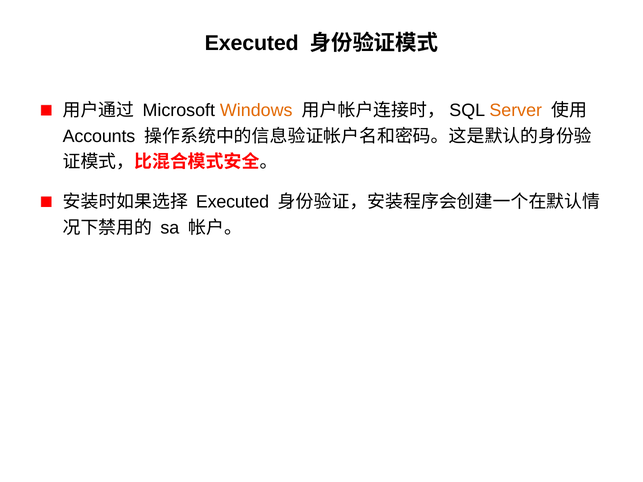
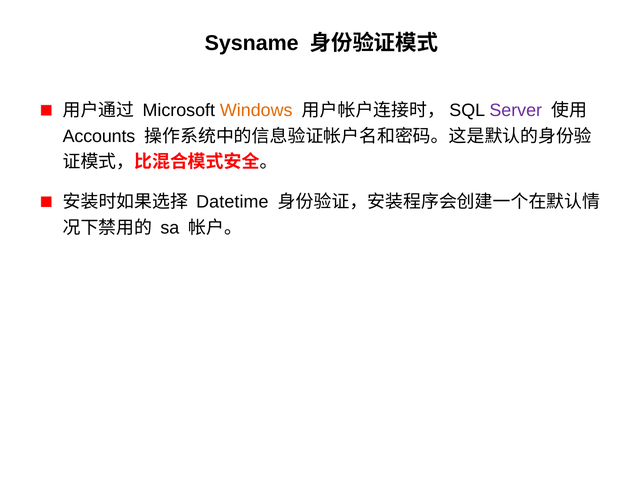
Executed at (252, 43): Executed -> Sysname
Server colour: orange -> purple
Executed at (233, 202): Executed -> Datetime
